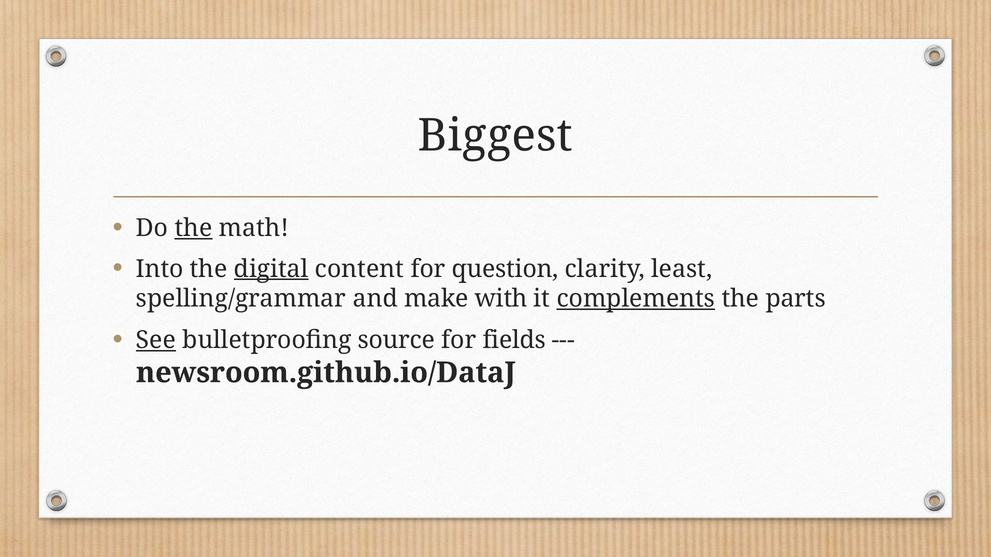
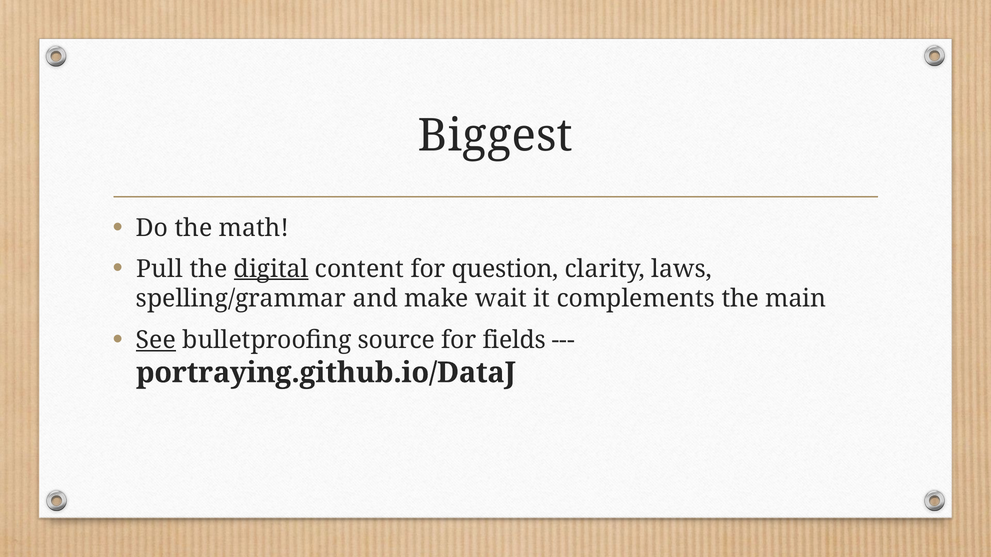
the at (193, 228) underline: present -> none
Into: Into -> Pull
least: least -> laws
with: with -> wait
complements underline: present -> none
parts: parts -> main
newsroom.github.io/DataJ: newsroom.github.io/DataJ -> portraying.github.io/DataJ
